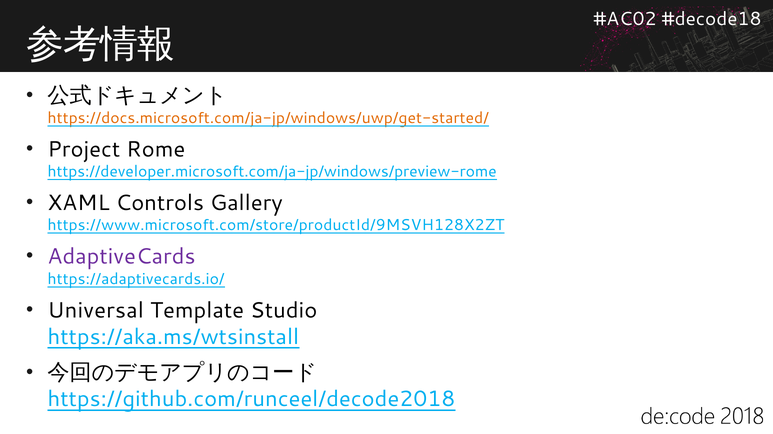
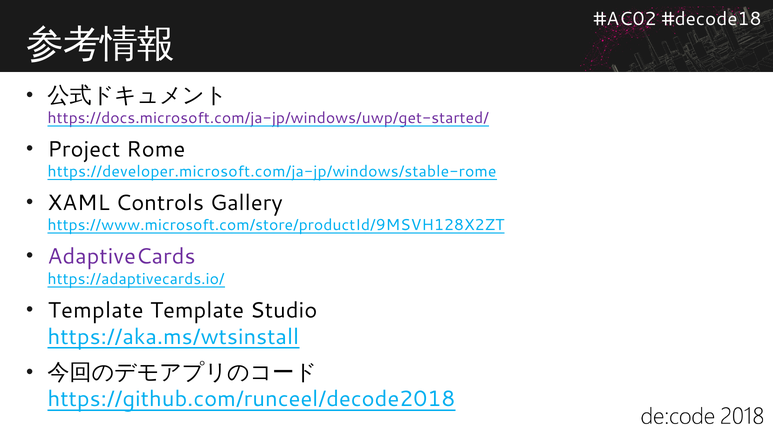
https://docs.microsoft.com/ja-jp/windows/uwp/get-started/ colour: orange -> purple
https://developer.microsoft.com/ja-jp/windows/preview-rome: https://developer.microsoft.com/ja-jp/windows/preview-rome -> https://developer.microsoft.com/ja-jp/windows/stable-rome
Universal at (96, 311): Universal -> Template
